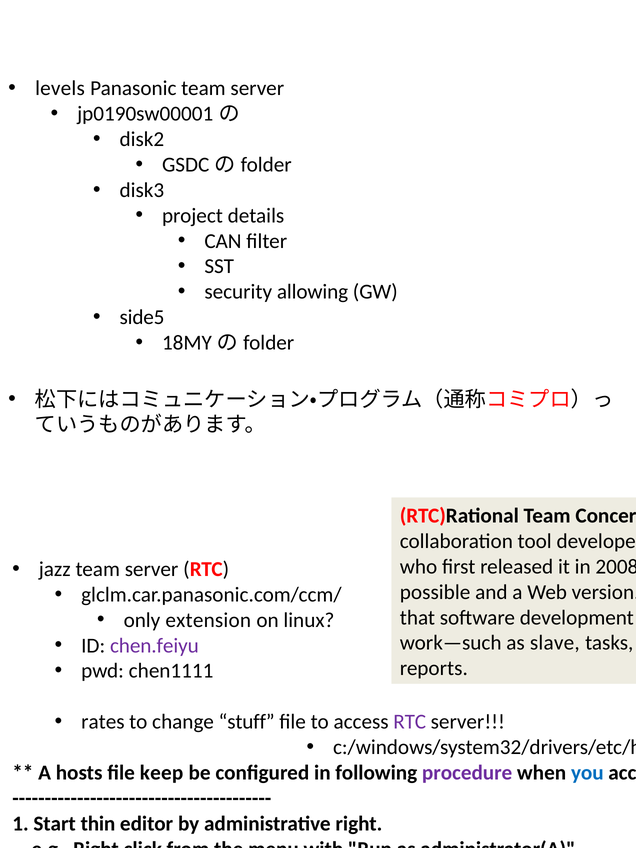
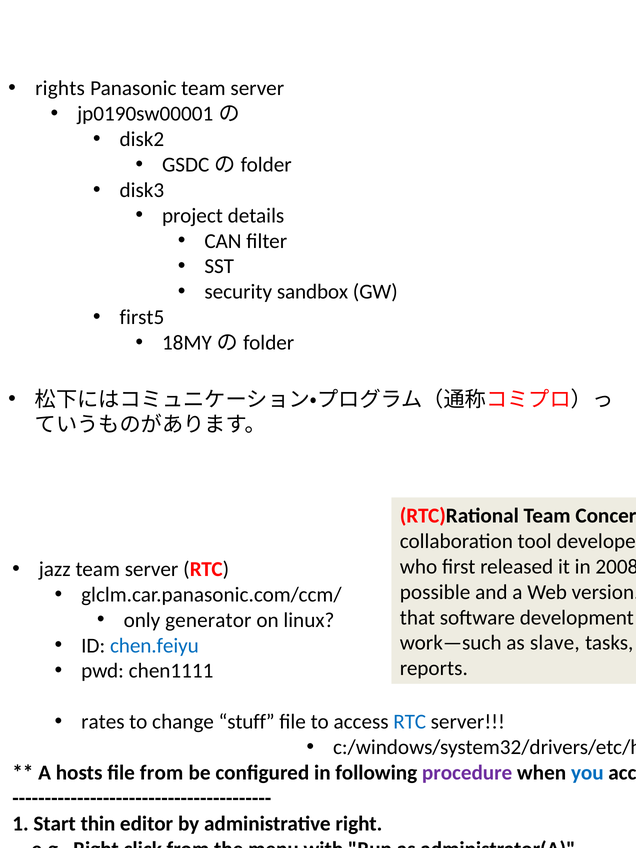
levels: levels -> rights
allowing: allowing -> sandbox
side5: side5 -> first5
extension: extension -> generator
chen.feiyu colour: purple -> blue
RTC at (410, 722) colour: purple -> blue
file keep: keep -> from
